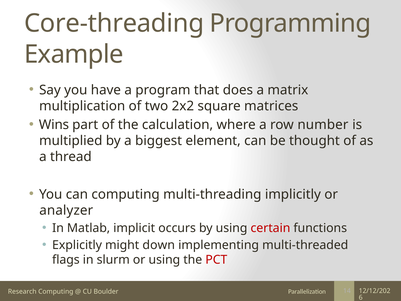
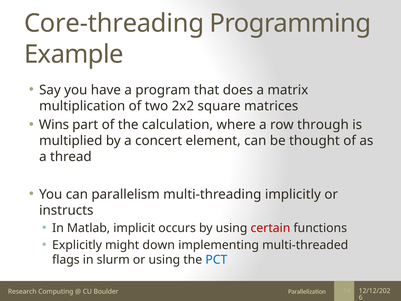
number: number -> through
biggest: biggest -> concert
can computing: computing -> parallelism
analyzer: analyzer -> instructs
PCT colour: red -> blue
